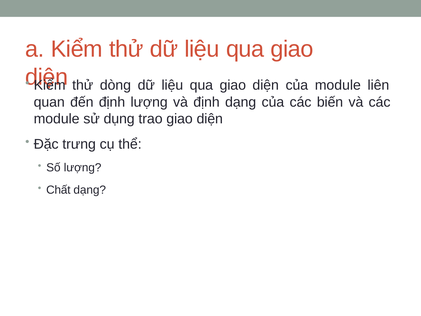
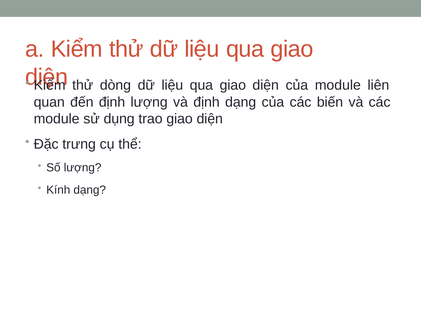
Chất: Chất -> Kính
